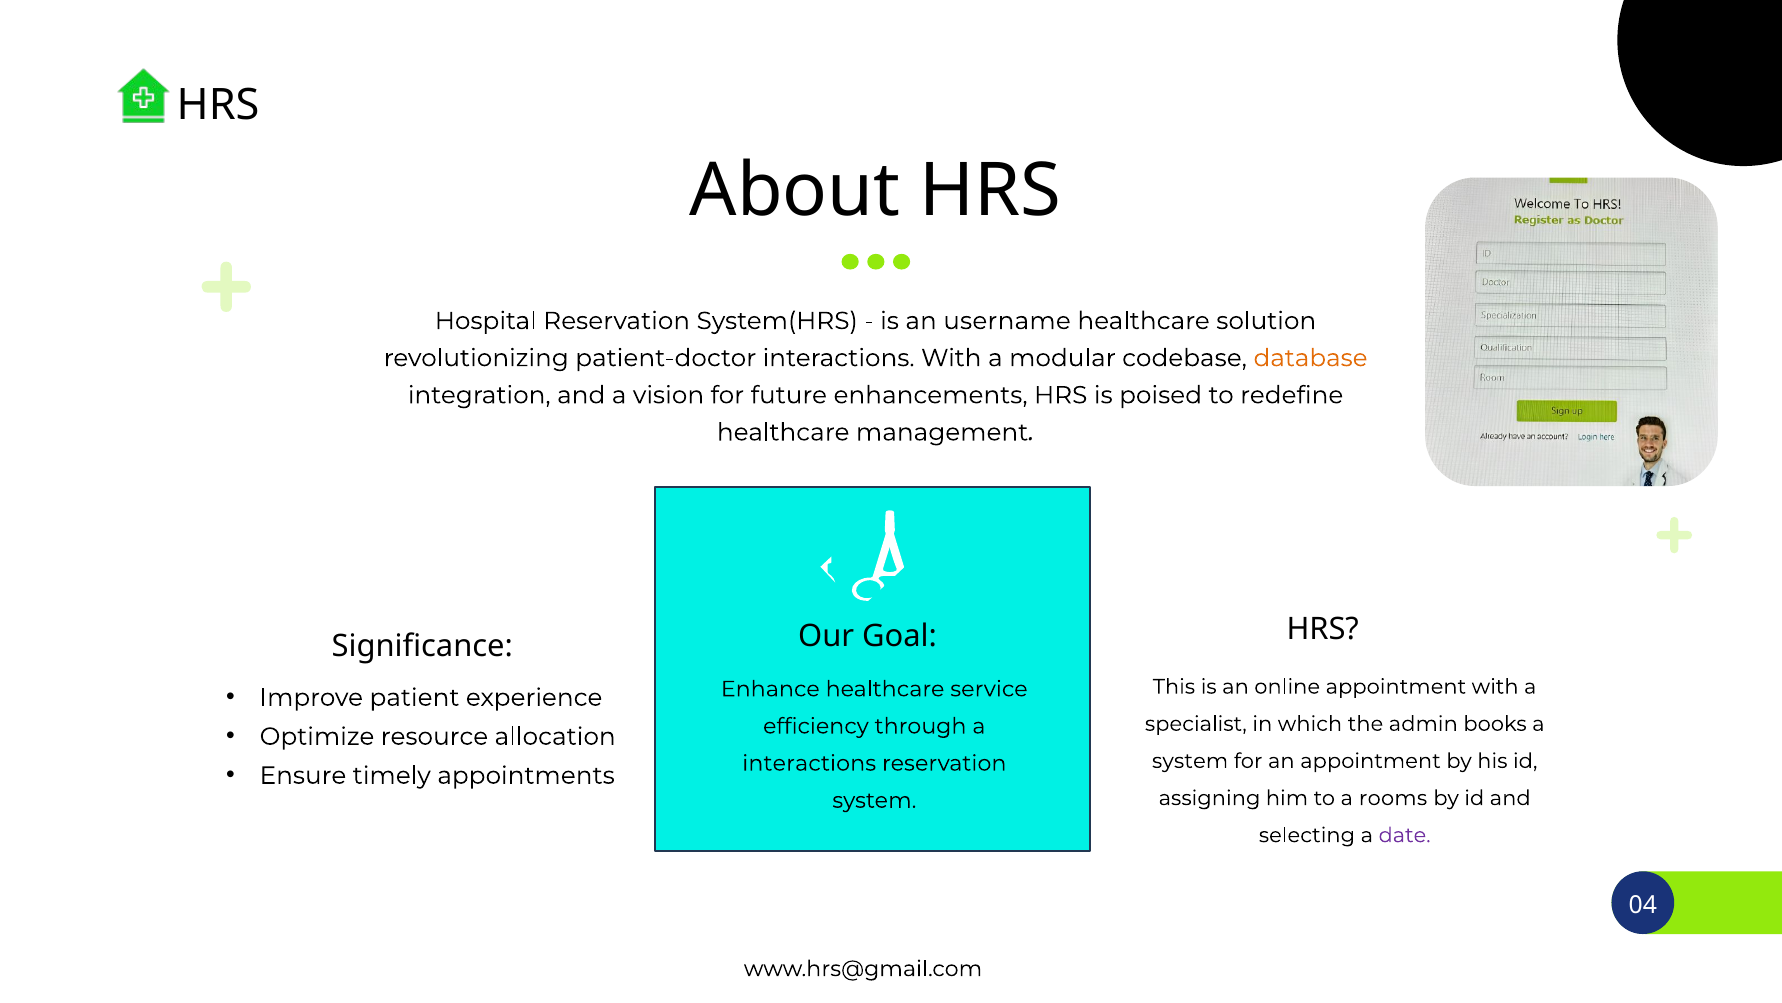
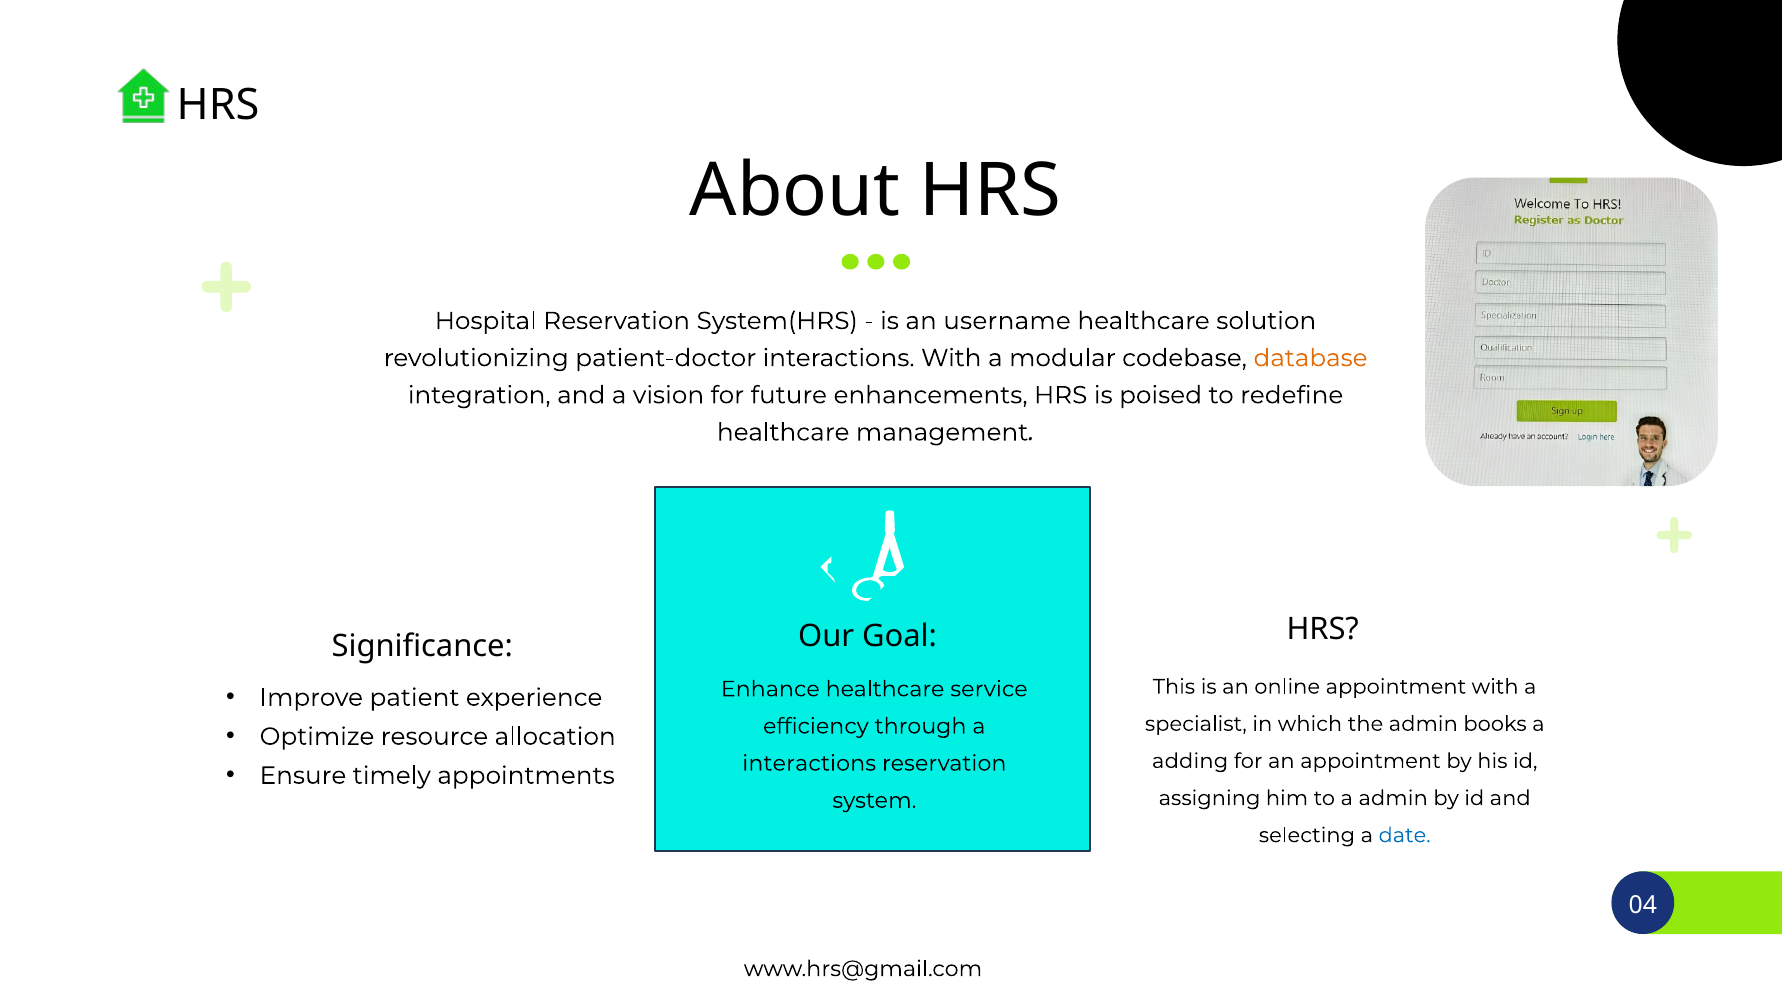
system at (1190, 761): system -> adding
a rooms: rooms -> admin
date colour: purple -> blue
